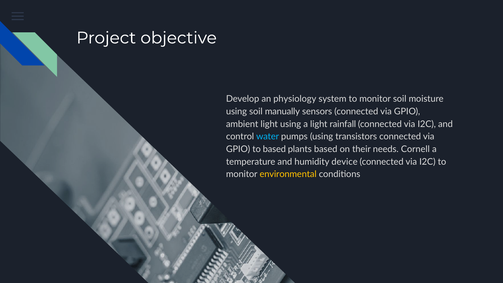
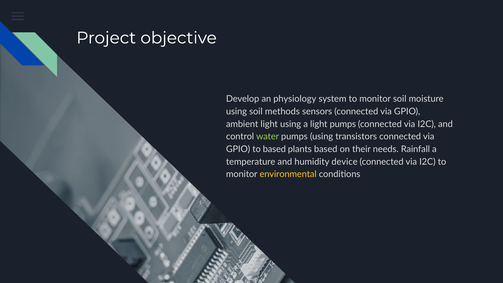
manually: manually -> methods
light rainfall: rainfall -> pumps
water colour: light blue -> light green
Cornell: Cornell -> Rainfall
